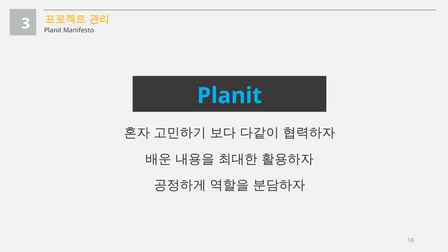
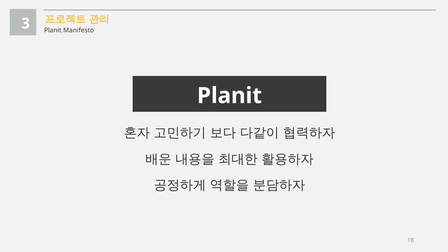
Planit at (230, 96) colour: light blue -> white
